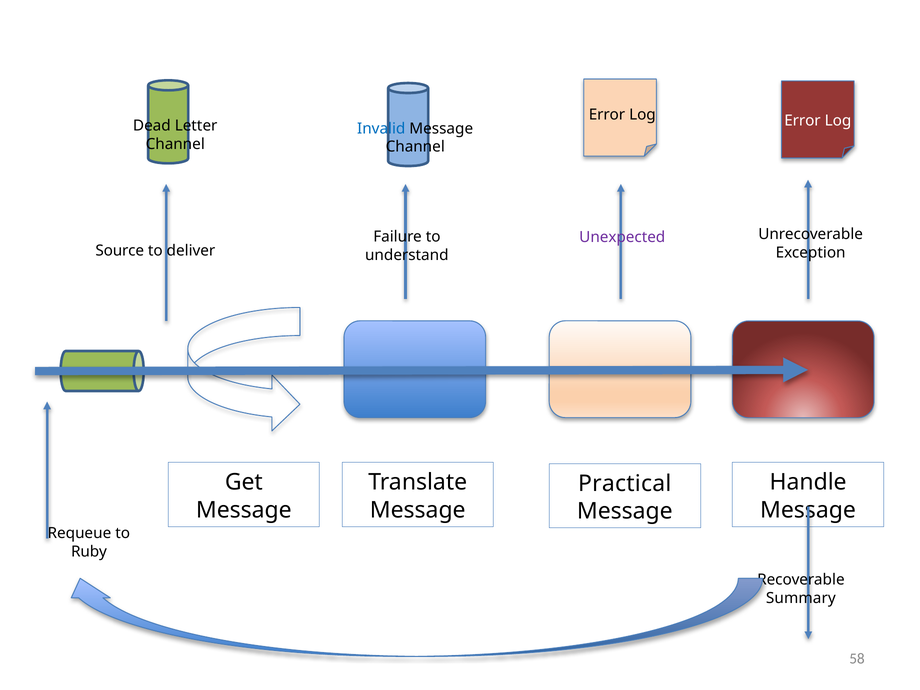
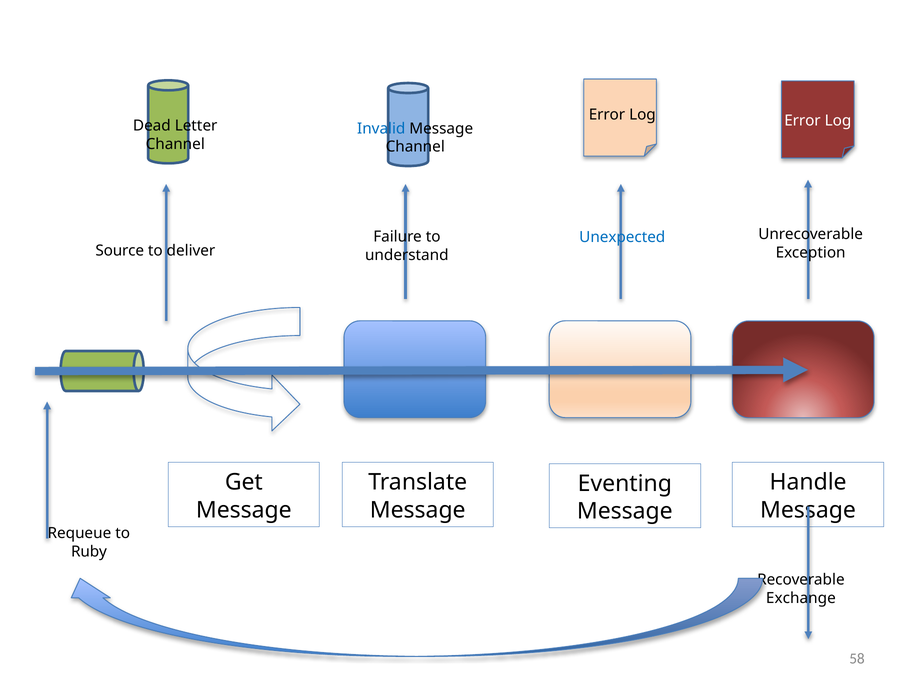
Unexpected colour: purple -> blue
Practical: Practical -> Eventing
Summary: Summary -> Exchange
